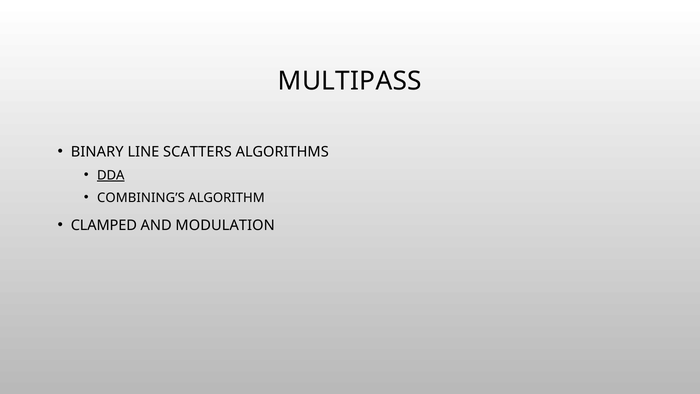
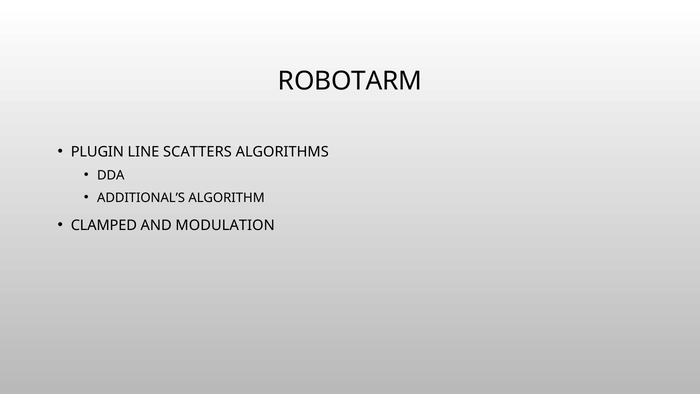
MULTIPASS: MULTIPASS -> ROBOTARM
BINARY: BINARY -> PLUGIN
DDA underline: present -> none
COMBINING’S: COMBINING’S -> ADDITIONAL’S
